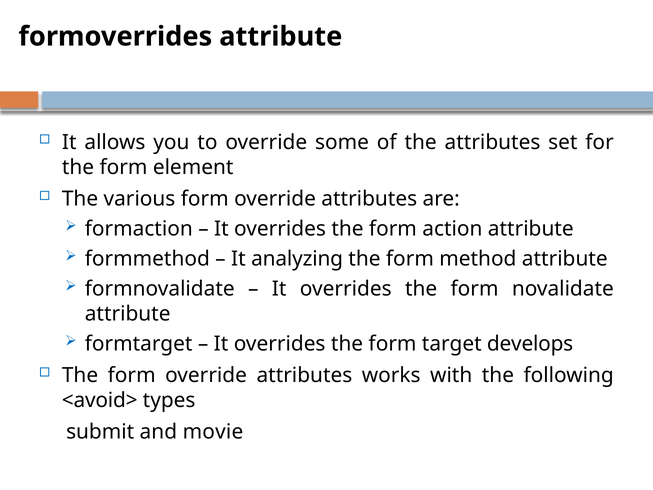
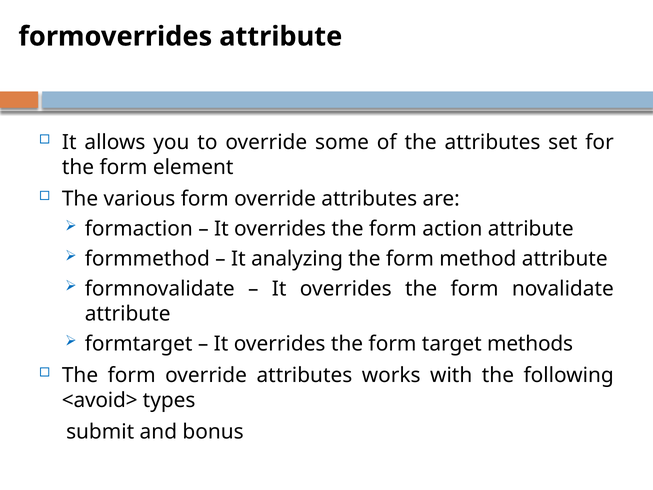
develops: develops -> methods
movie: movie -> bonus
